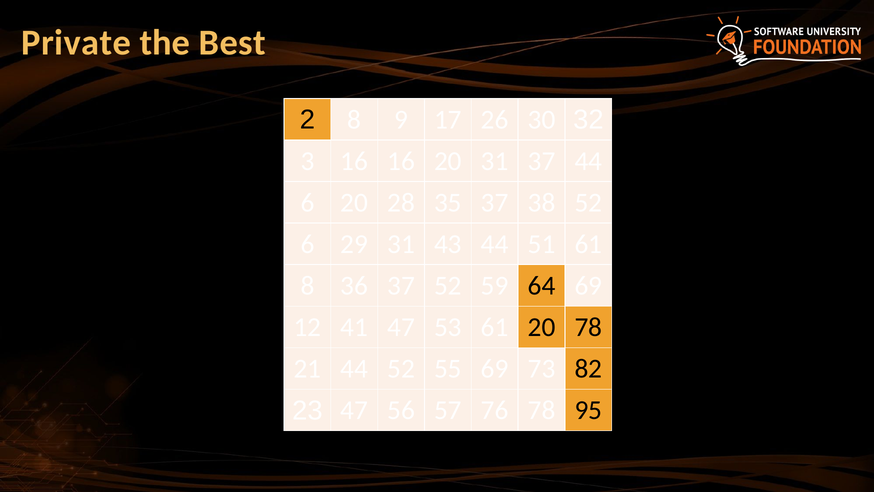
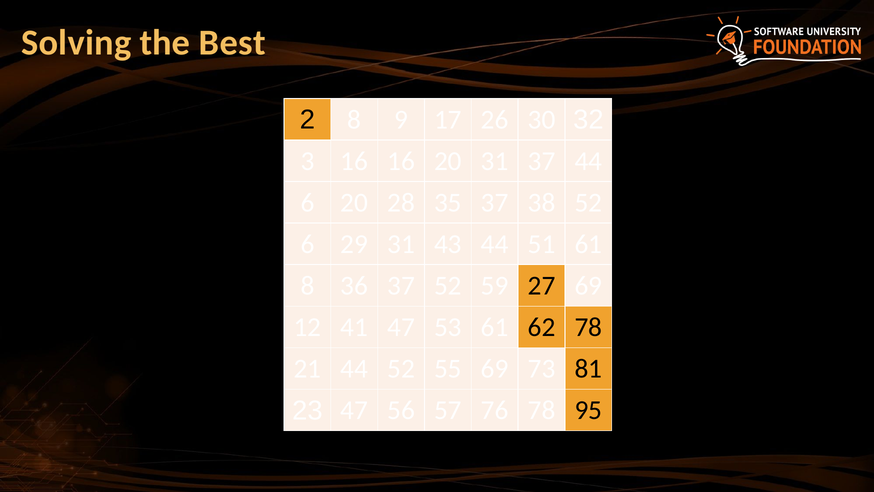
Private: Private -> Solving
64: 64 -> 27
61 20: 20 -> 62
82: 82 -> 81
